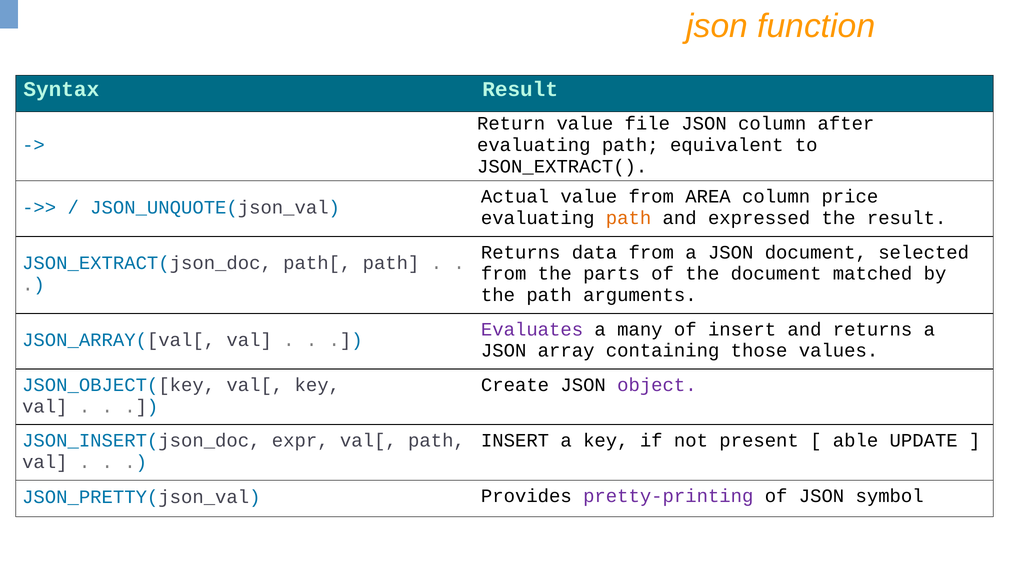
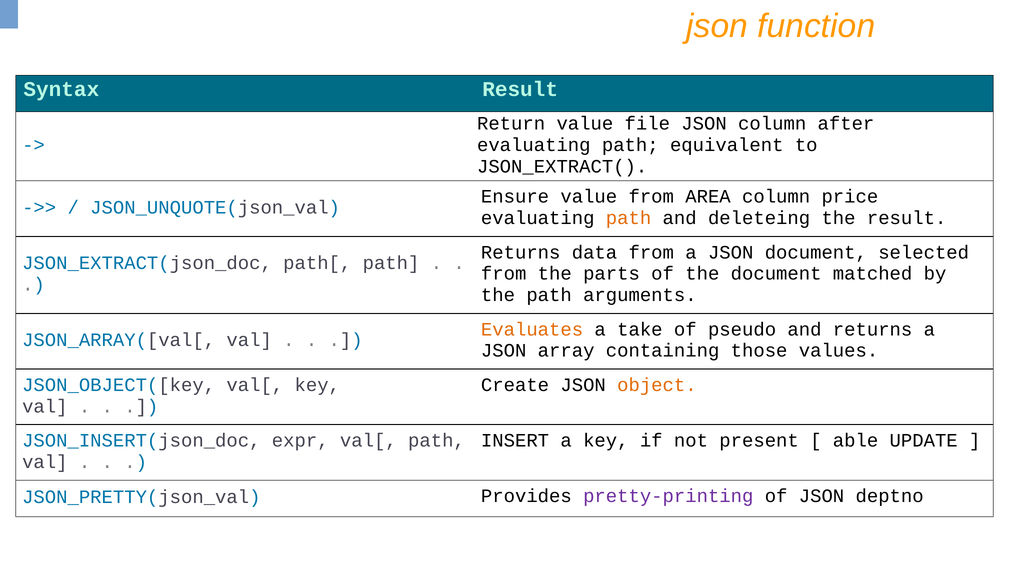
Actual: Actual -> Ensure
expressed: expressed -> deleteing
Evaluates colour: purple -> orange
many: many -> take
of insert: insert -> pseudo
object colour: purple -> orange
symbol: symbol -> deptno
